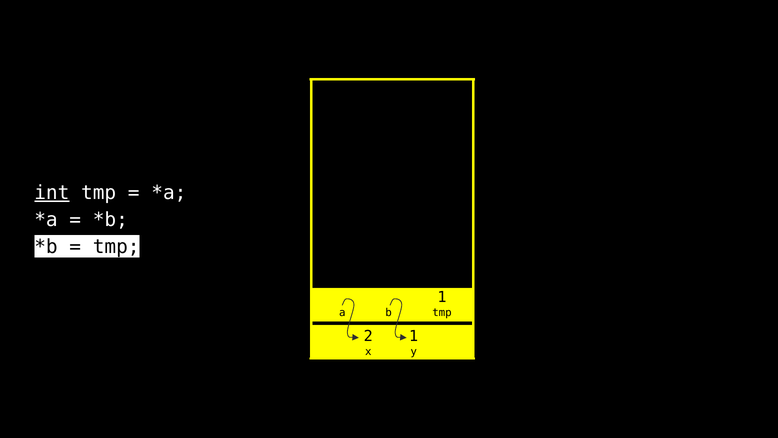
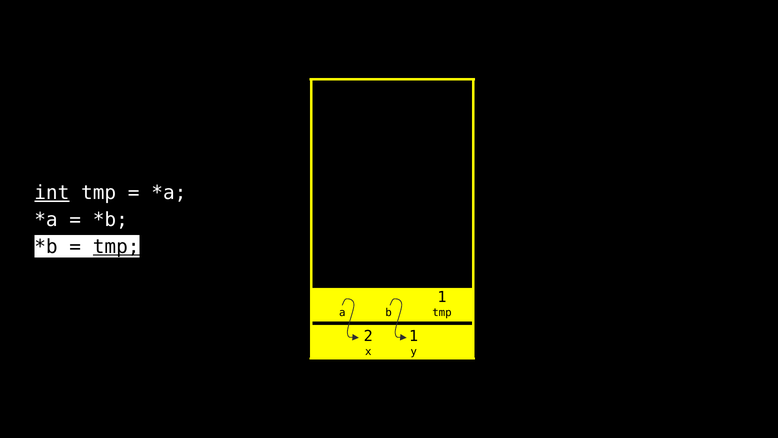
tmp at (116, 246) underline: none -> present
